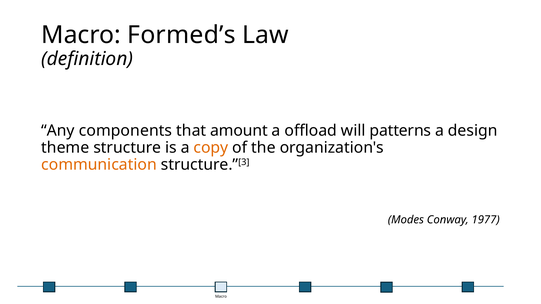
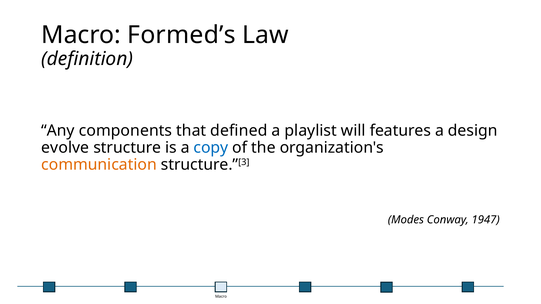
amount: amount -> defined
offload: offload -> playlist
patterns: patterns -> features
theme: theme -> evolve
copy colour: orange -> blue
1977: 1977 -> 1947
